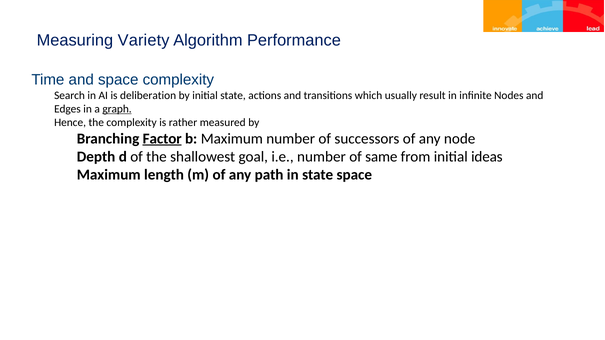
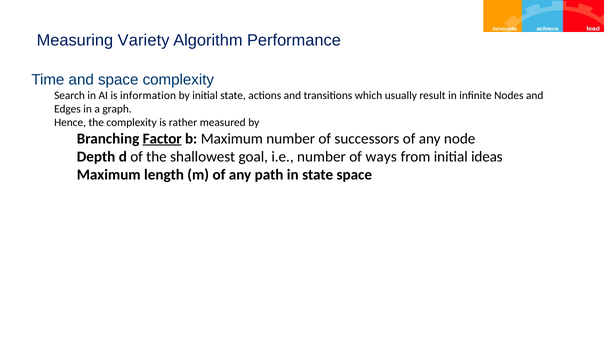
deliberation: deliberation -> information
graph underline: present -> none
same: same -> ways
